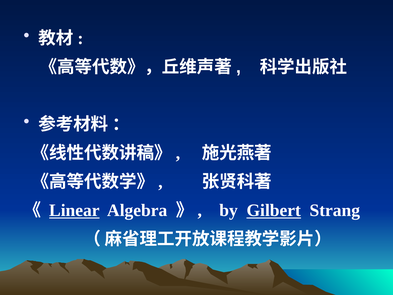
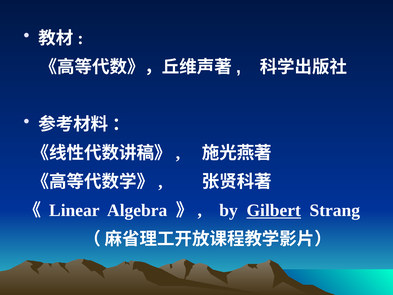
Linear underline: present -> none
